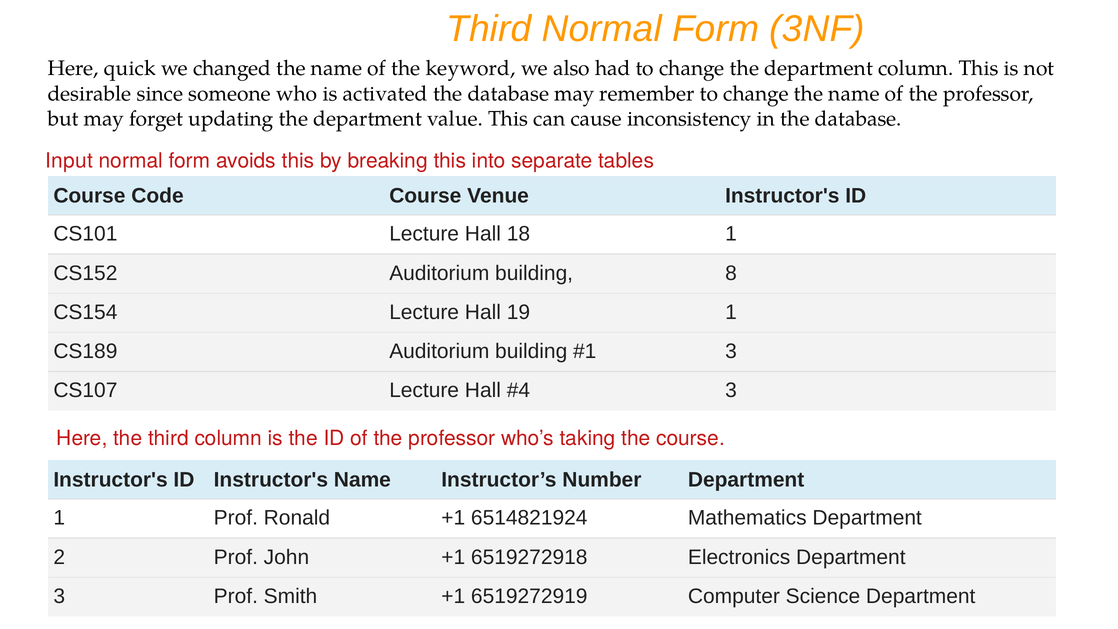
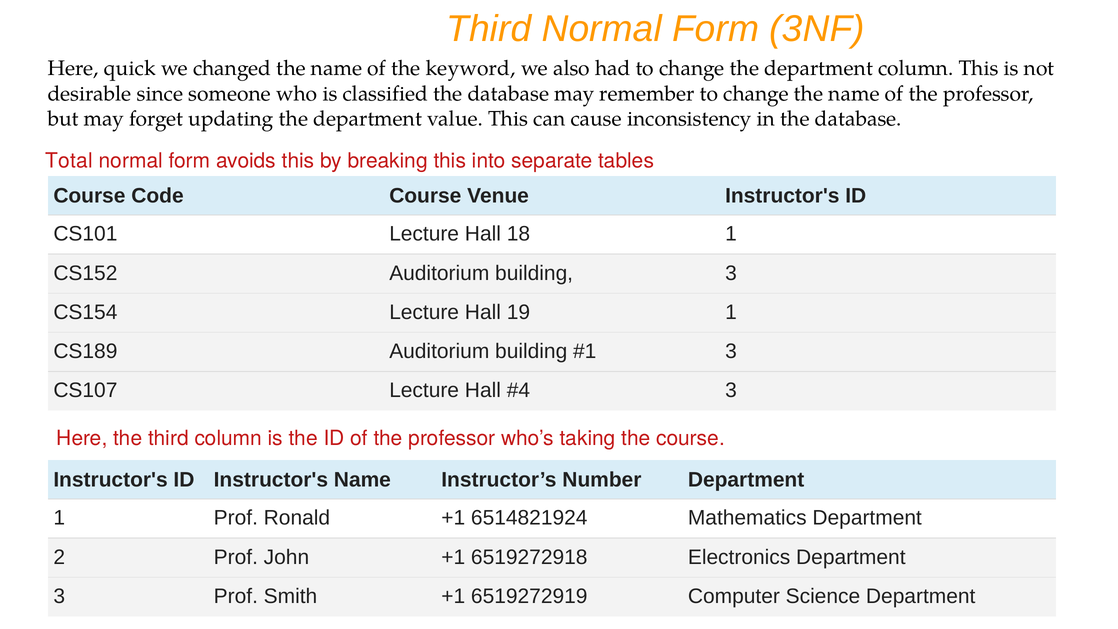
activated: activated -> classified
Input: Input -> Total
building 8: 8 -> 3
